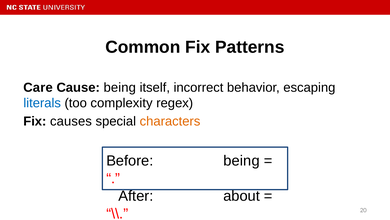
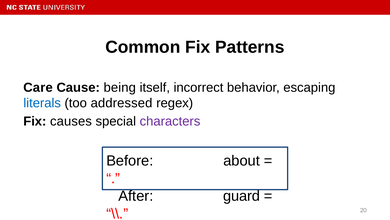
complexity: complexity -> addressed
characters colour: orange -> purple
Before being: being -> about
about: about -> guard
